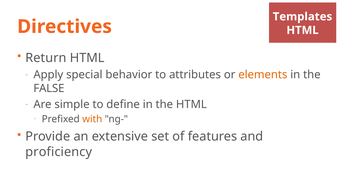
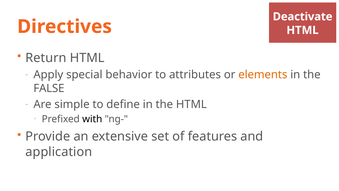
Templates: Templates -> Deactivate
with colour: orange -> black
proficiency: proficiency -> application
